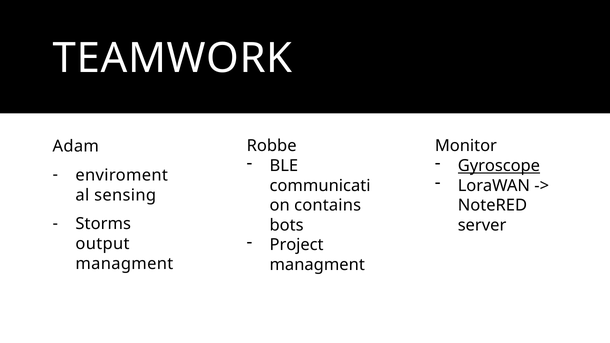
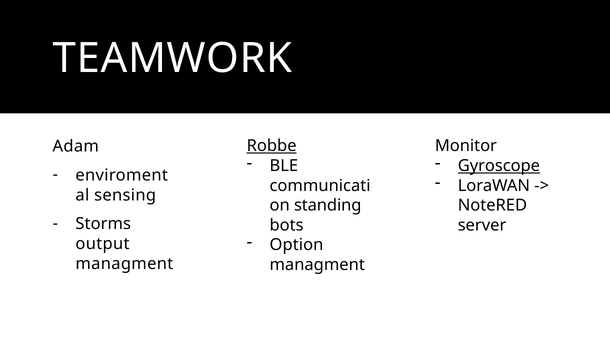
Robbe underline: none -> present
contains: contains -> standing
Project: Project -> Option
